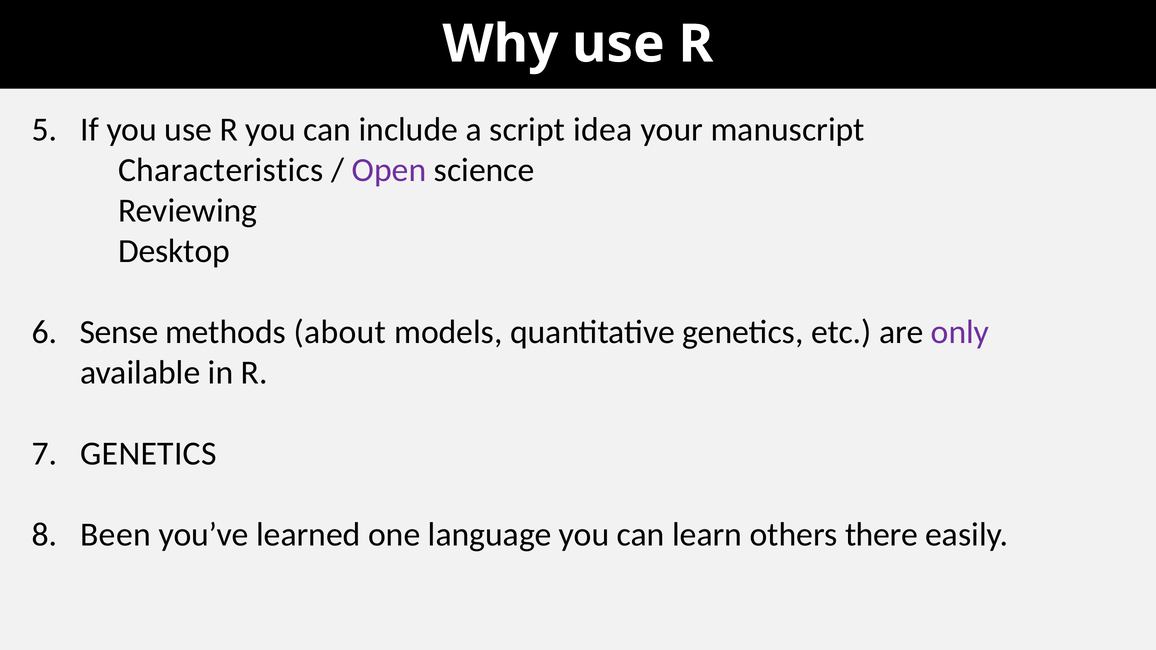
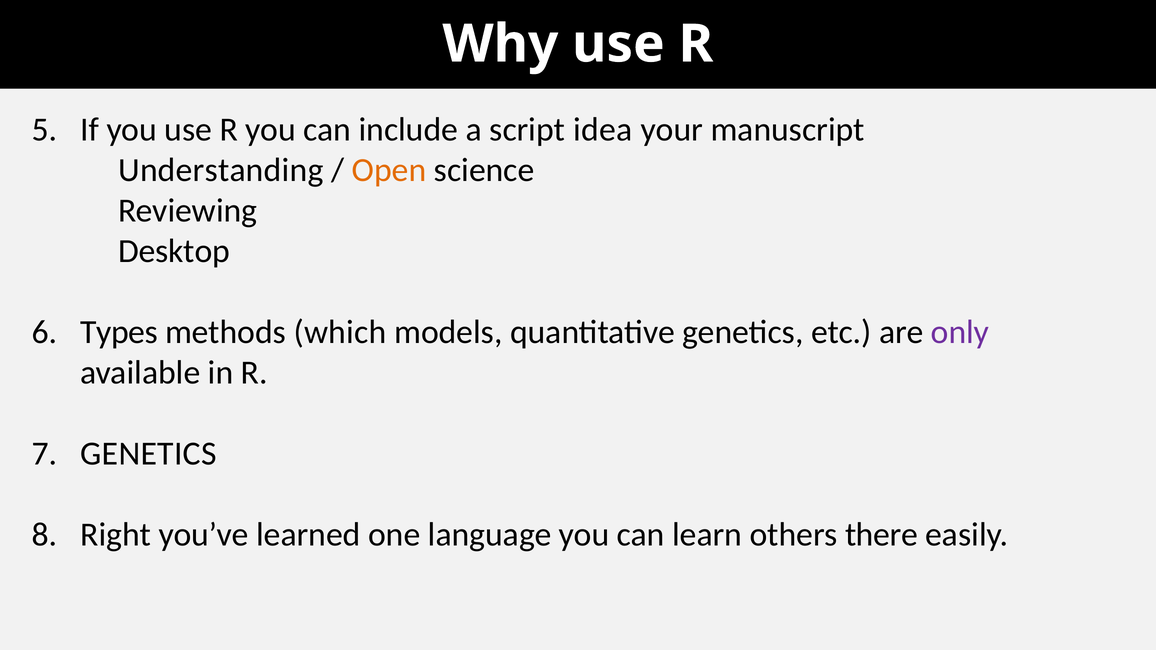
Characteristics: Characteristics -> Understanding
Open colour: purple -> orange
Sense: Sense -> Types
about: about -> which
Been: Been -> Right
